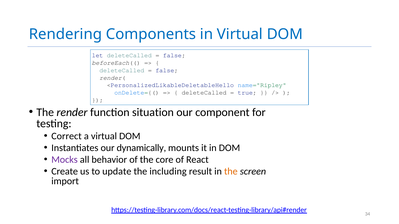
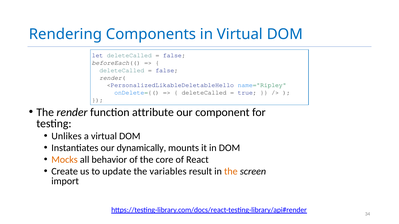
situation: situation -> attribute
Correct: Correct -> Unlikes
Mocks colour: purple -> orange
including: including -> variables
